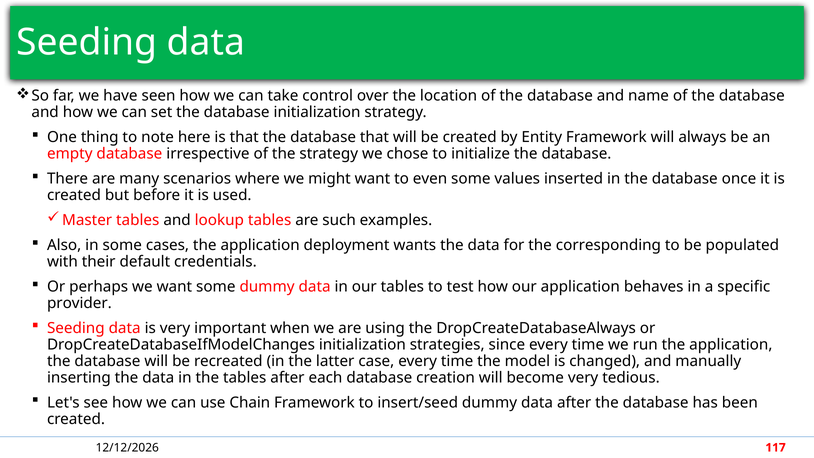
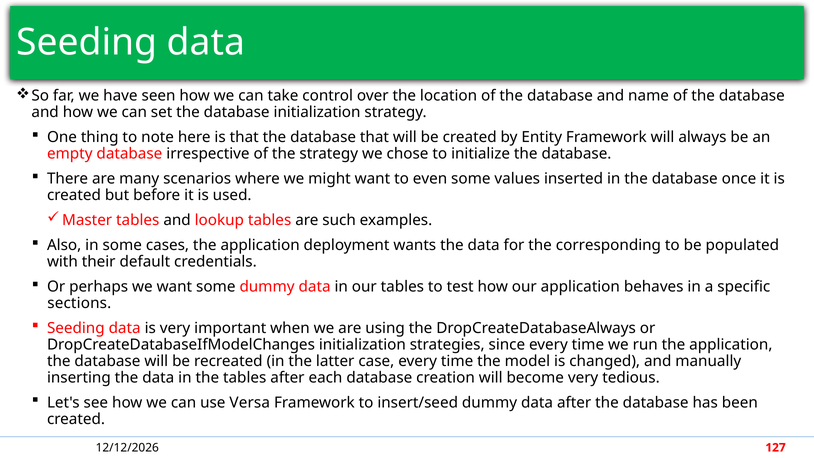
provider: provider -> sections
Chain: Chain -> Versa
117: 117 -> 127
